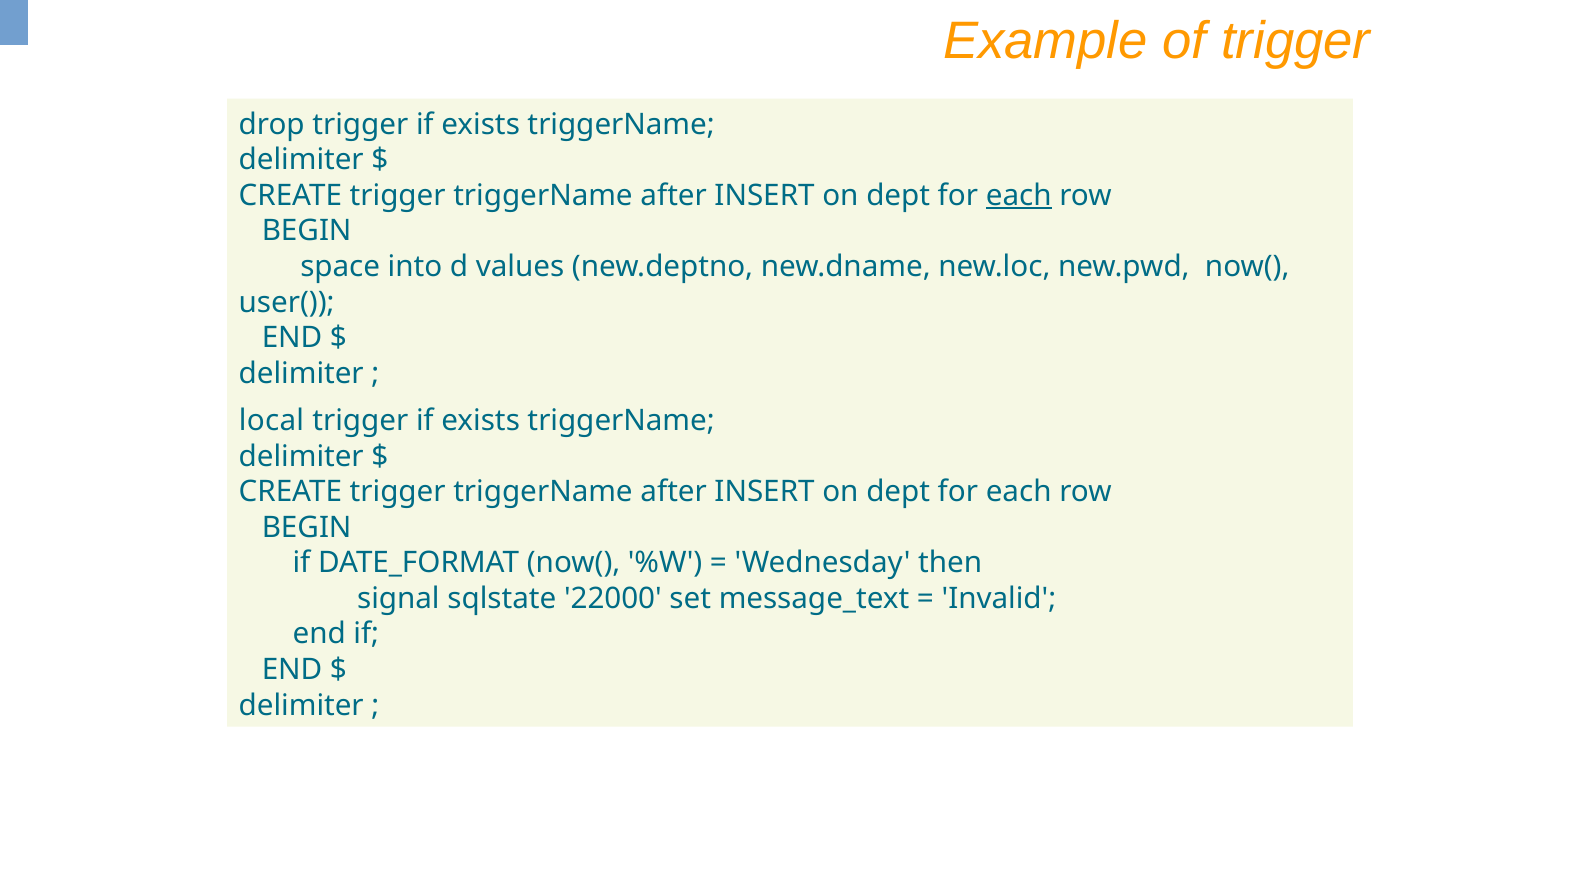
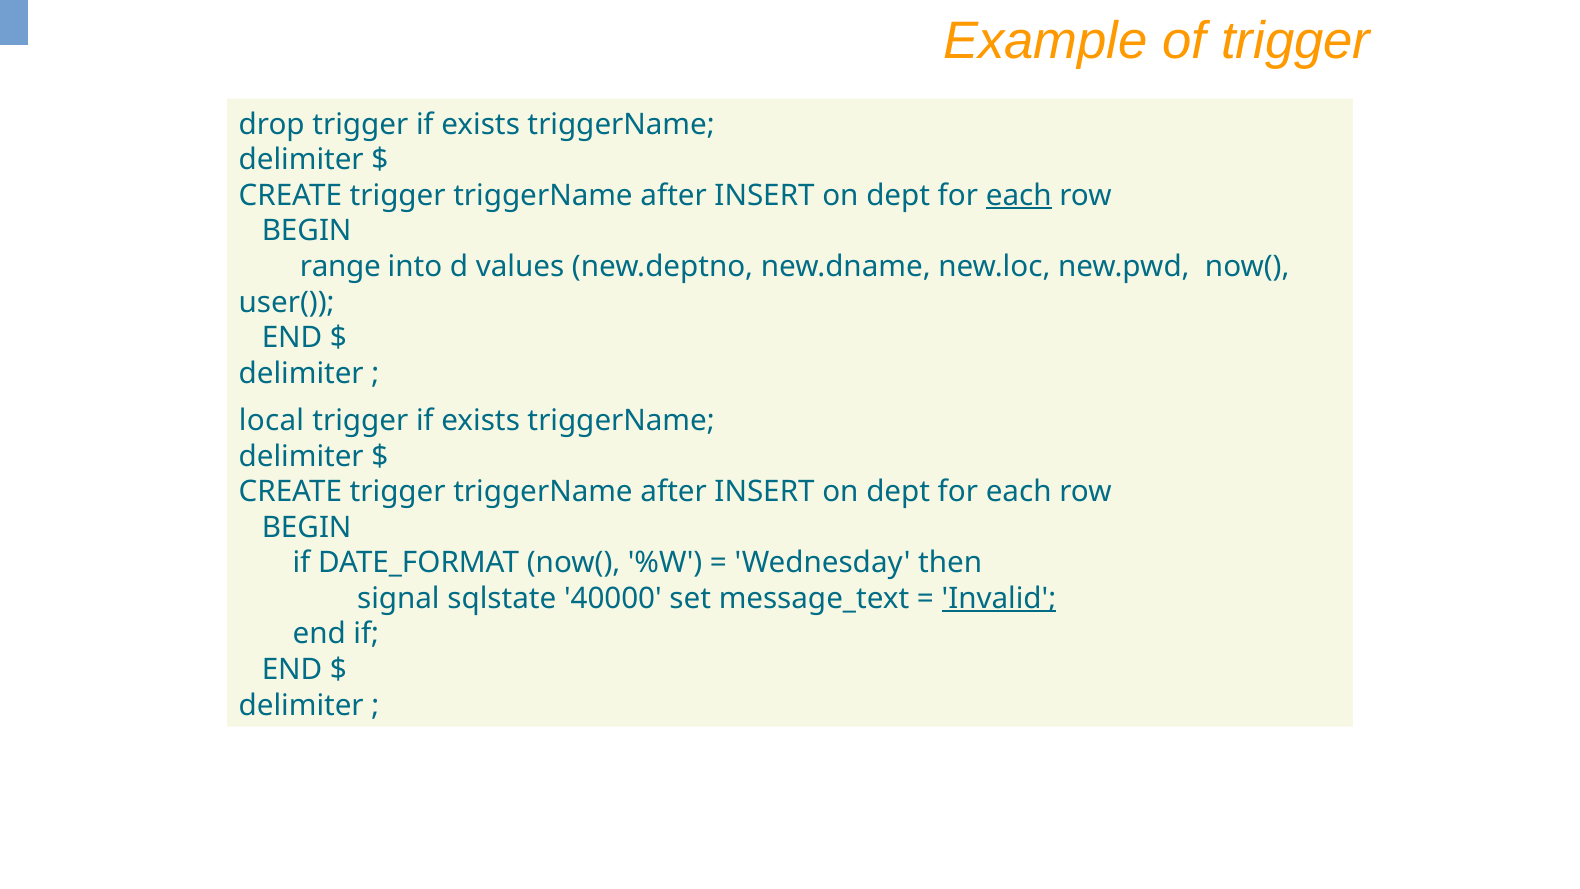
space: space -> range
22000: 22000 -> 40000
Invalid underline: none -> present
